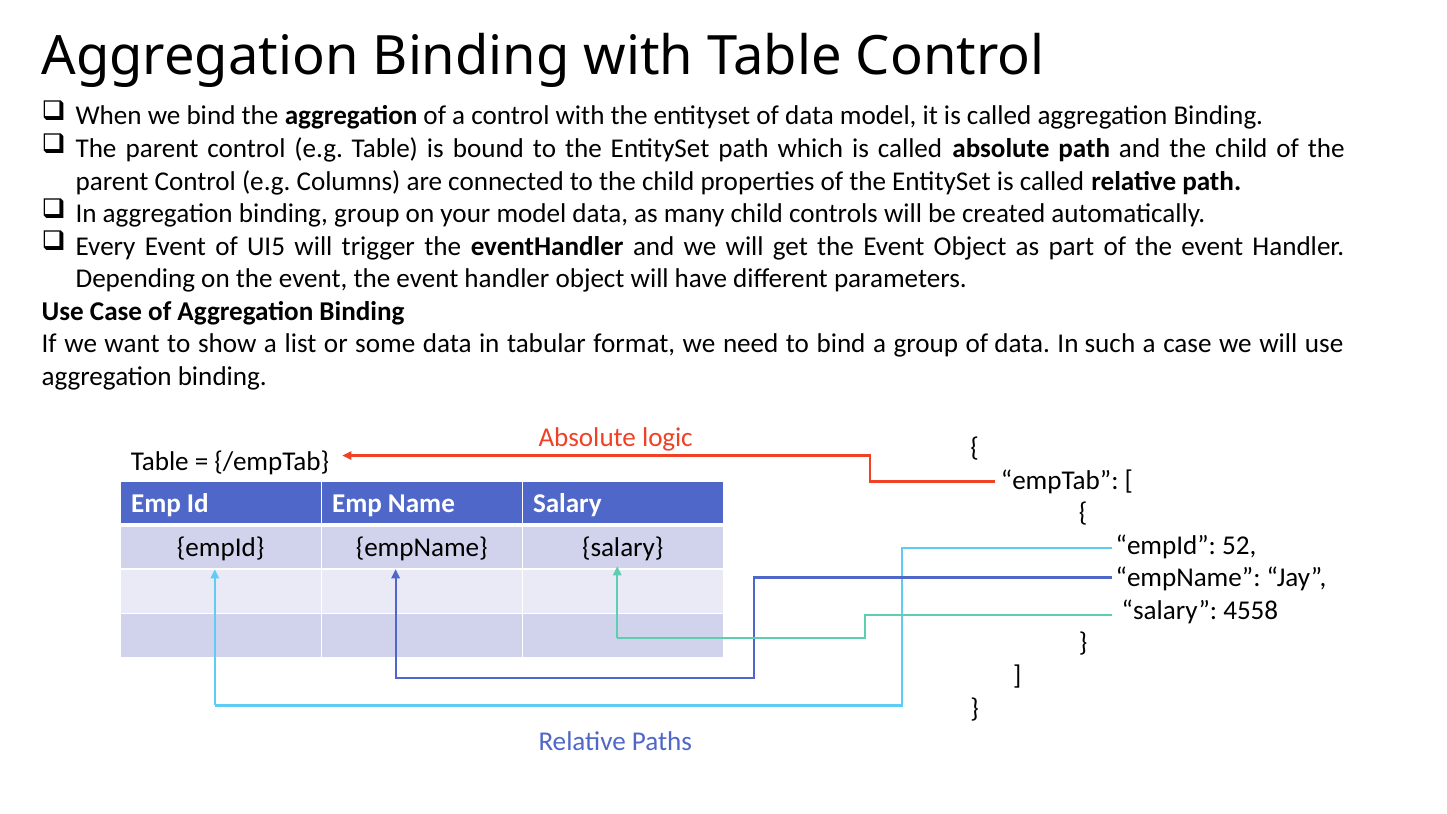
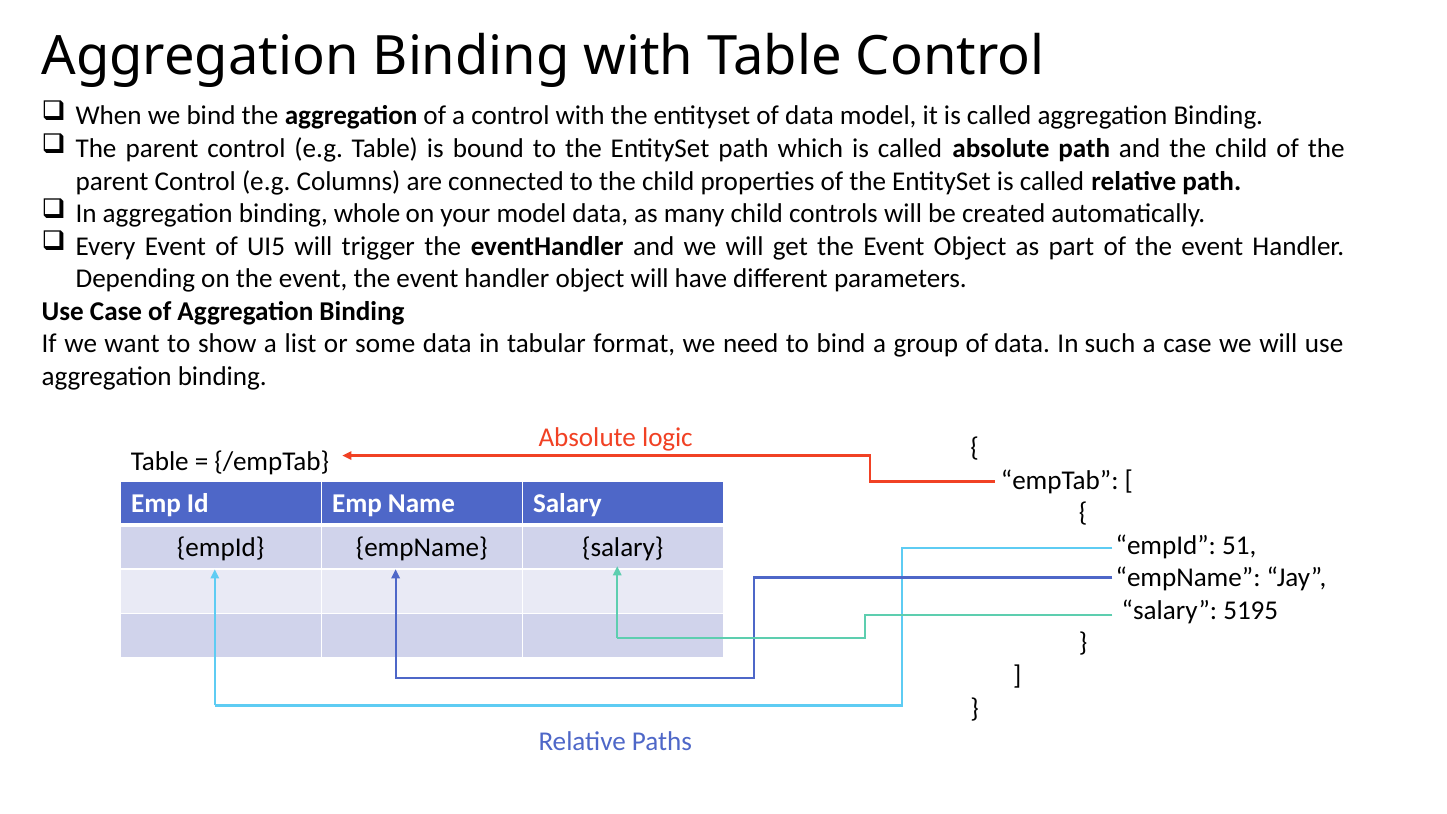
binding group: group -> whole
52: 52 -> 51
4558: 4558 -> 5195
